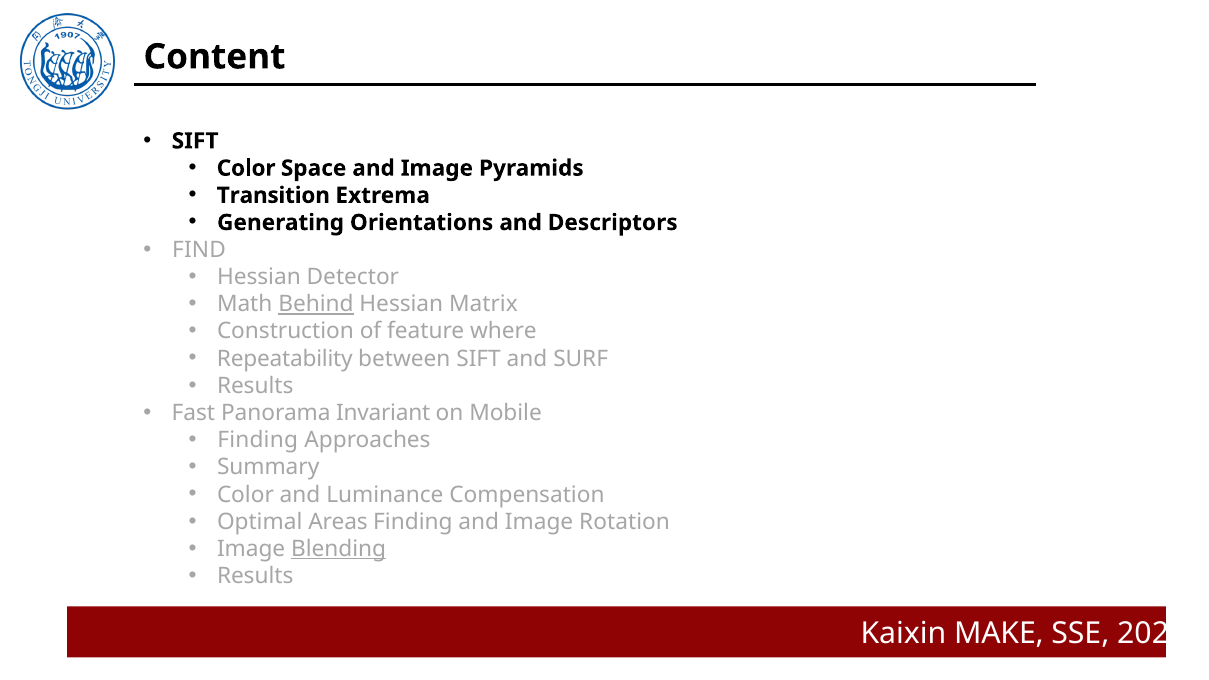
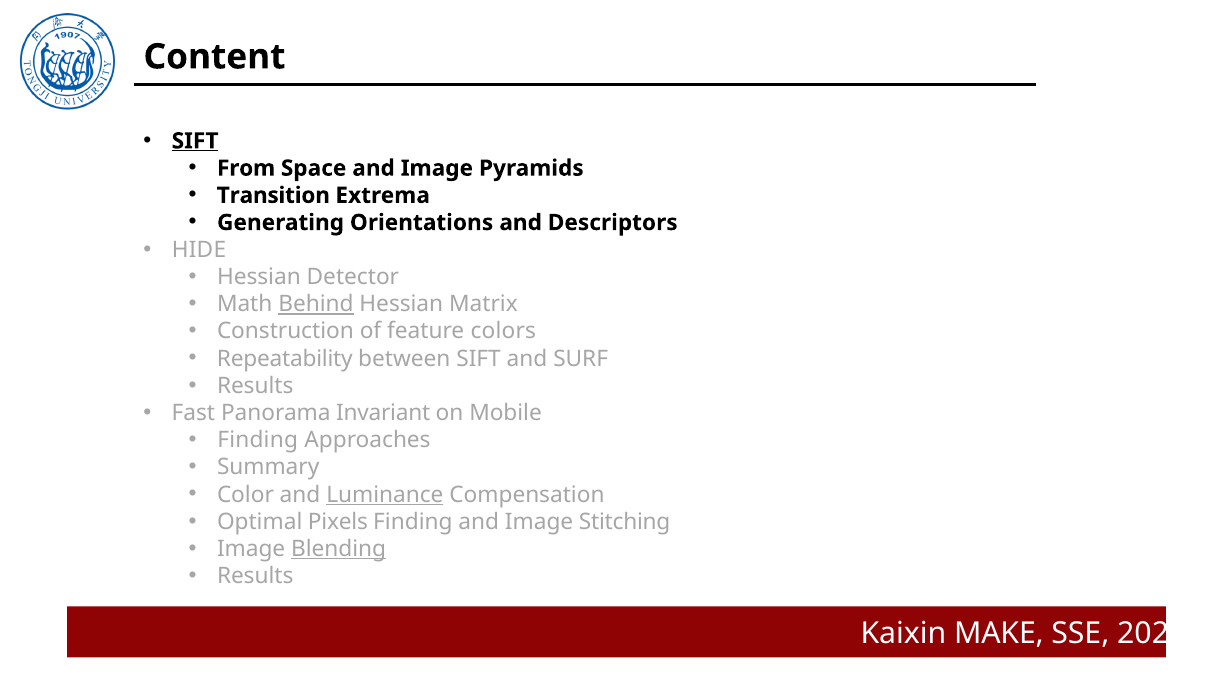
SIFT at (195, 141) underline: none -> present
Color at (246, 168): Color -> From
FIND: FIND -> HIDE
where: where -> colors
Luminance underline: none -> present
Areas: Areas -> Pixels
Rotation: Rotation -> Stitching
